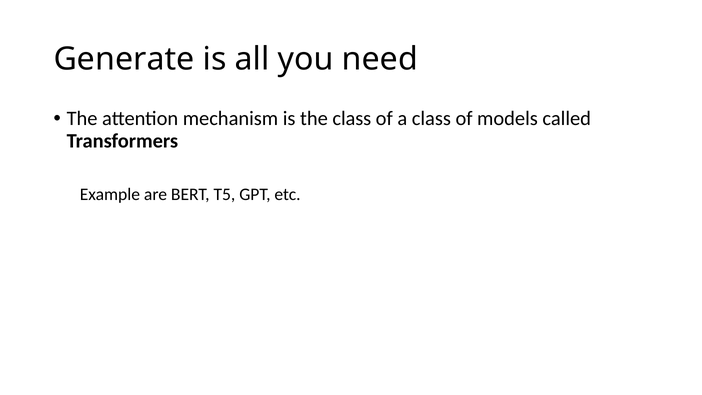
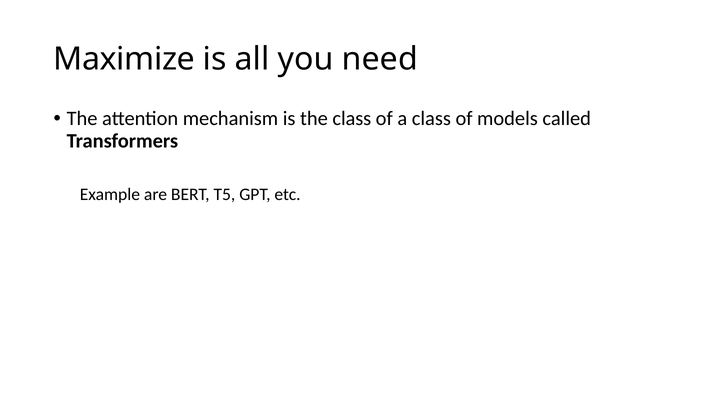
Generate: Generate -> Maximize
